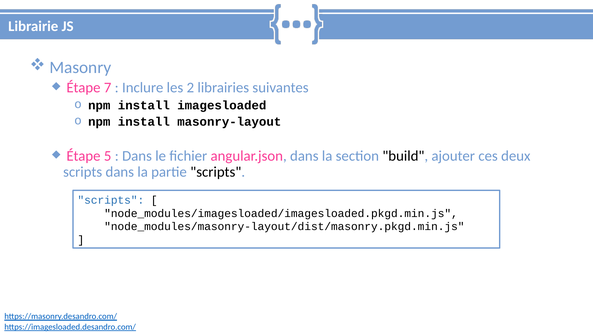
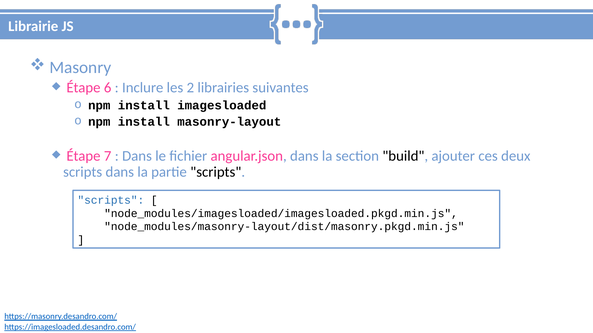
7: 7 -> 6
5: 5 -> 7
